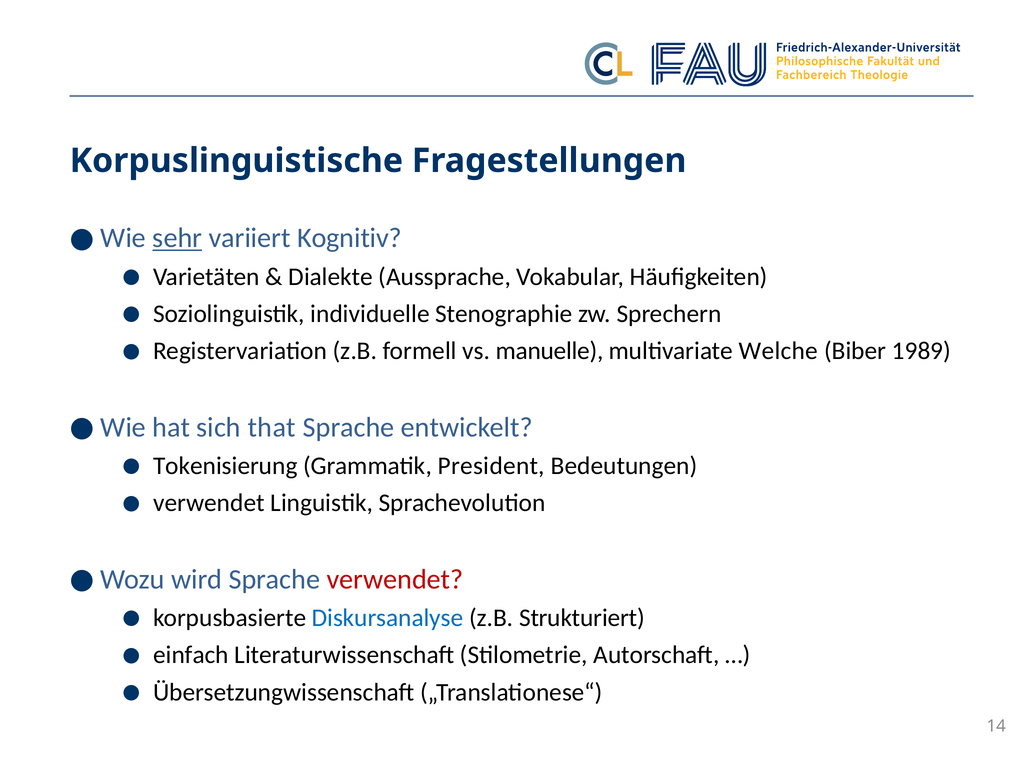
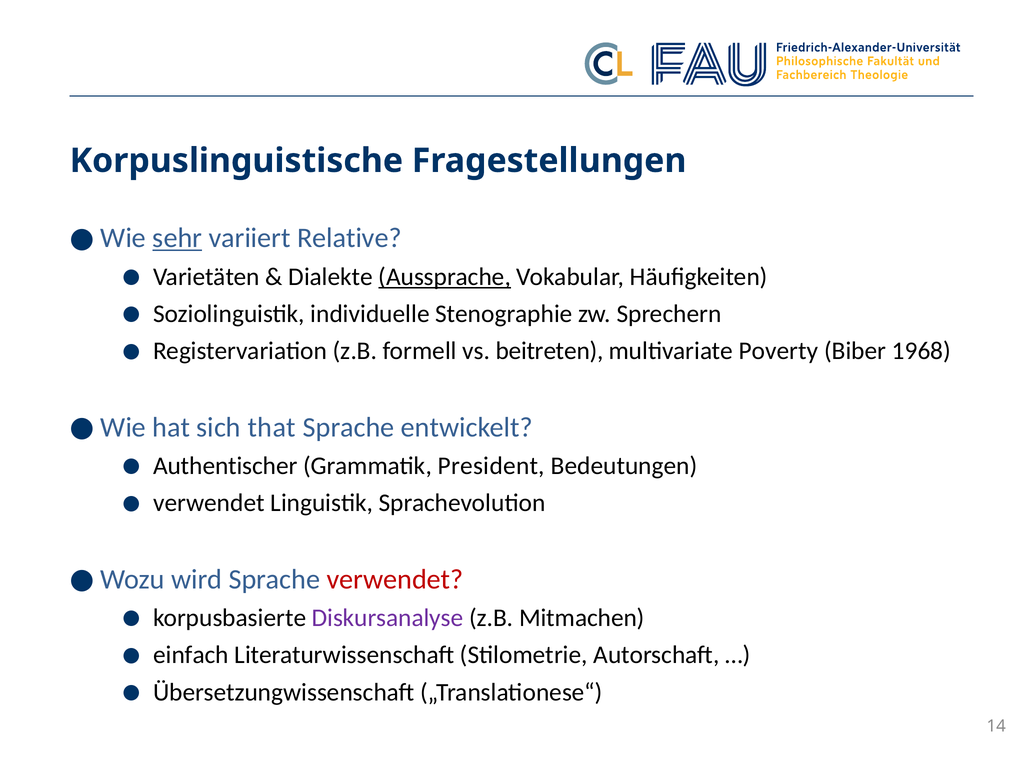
Kognitiv: Kognitiv -> Relative
Aussprache underline: none -> present
manuelle: manuelle -> beitreten
Welche: Welche -> Poverty
1989: 1989 -> 1968
Tokenisierung: Tokenisierung -> Authentischer
Diskursanalyse colour: blue -> purple
Strukturiert: Strukturiert -> Mitmachen
